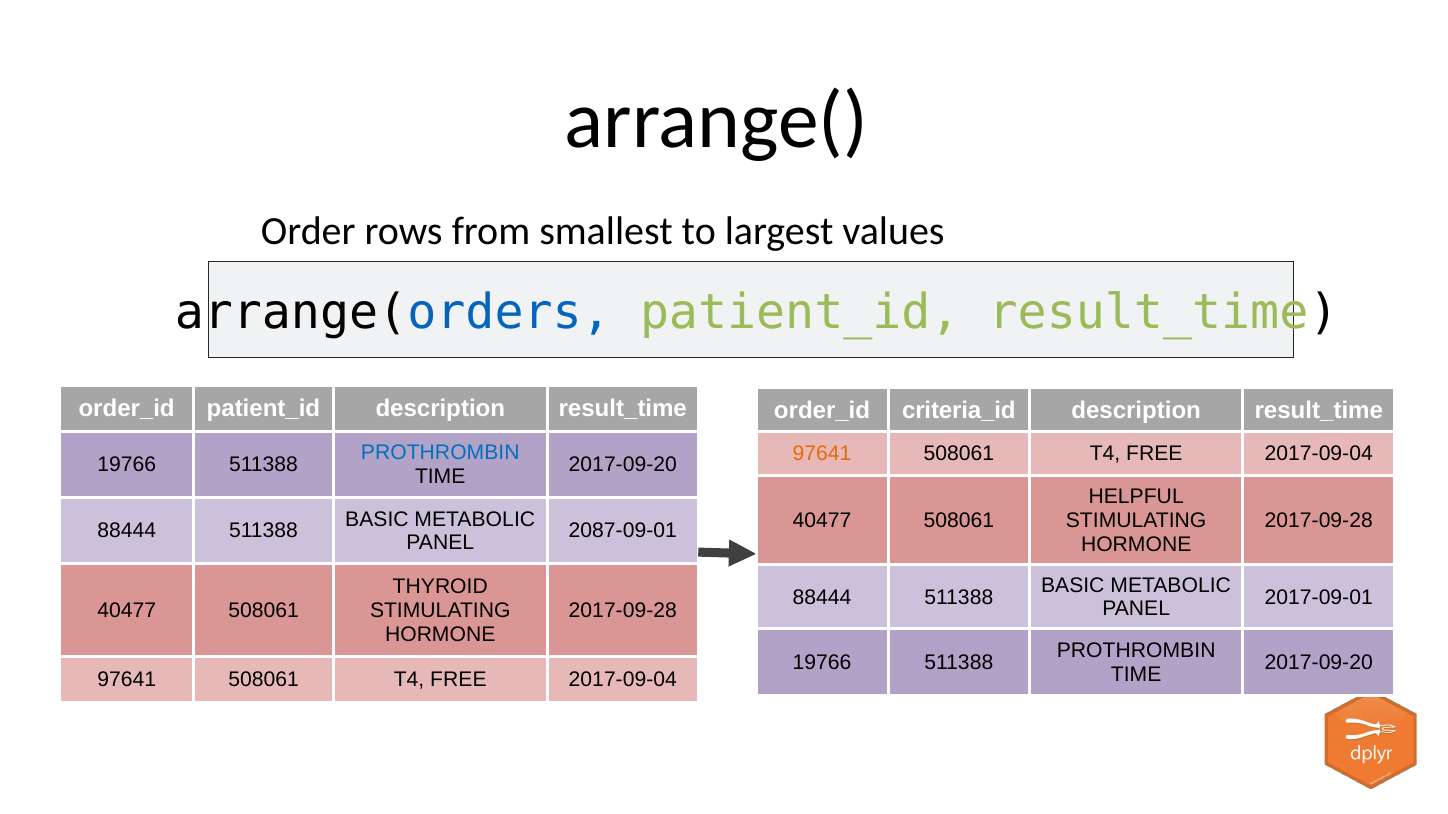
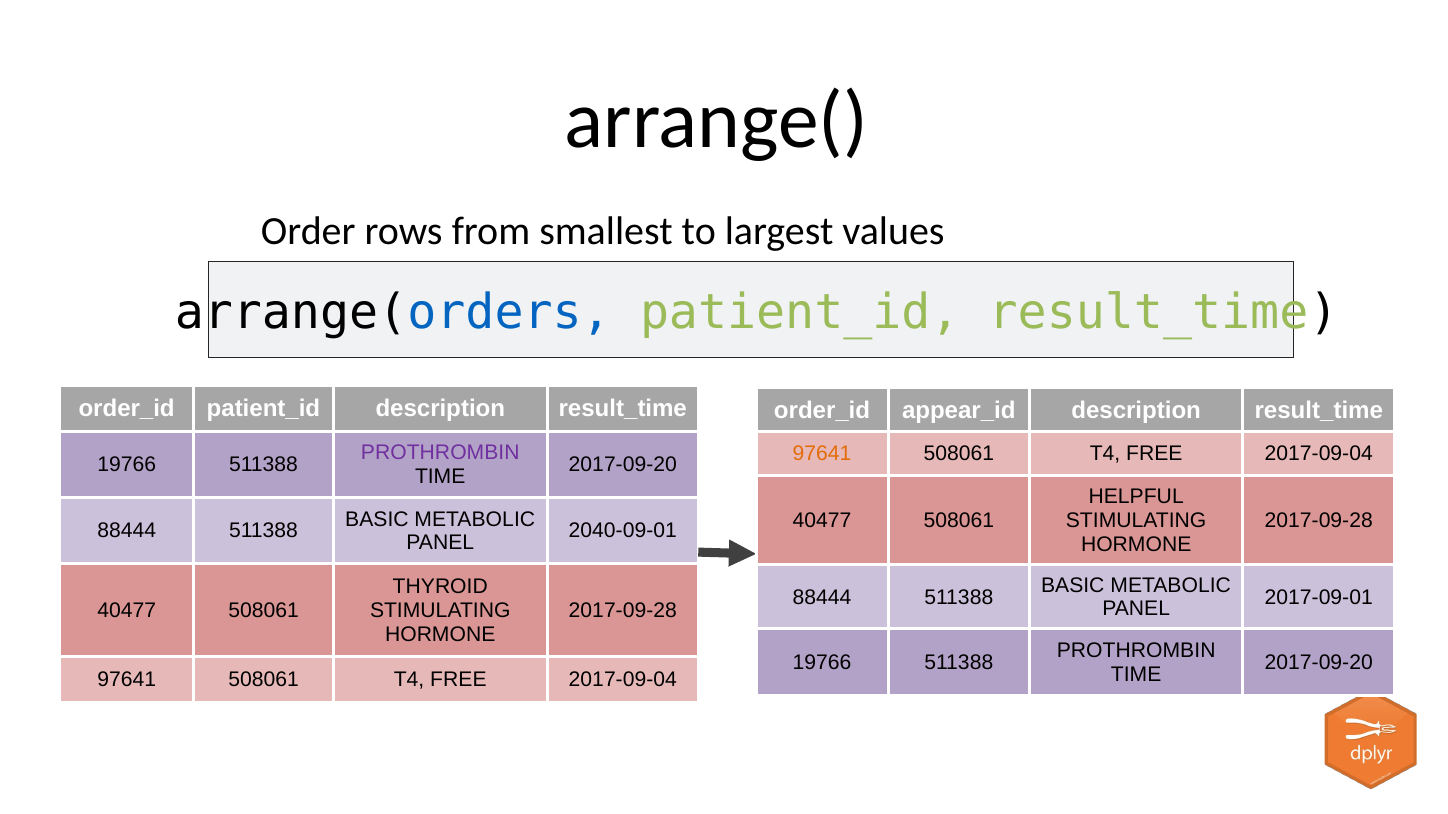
criteria_id: criteria_id -> appear_id
PROTHROMBIN at (440, 453) colour: blue -> purple
2087-09-01: 2087-09-01 -> 2040-09-01
